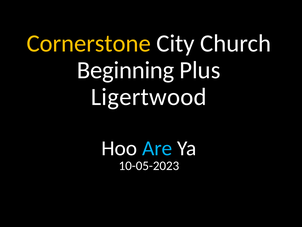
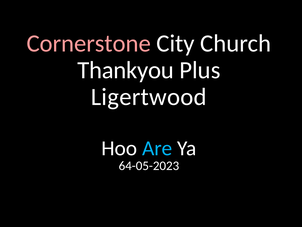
Cornerstone colour: yellow -> pink
Beginning: Beginning -> Thankyou
10-05-2023: 10-05-2023 -> 64-05-2023
